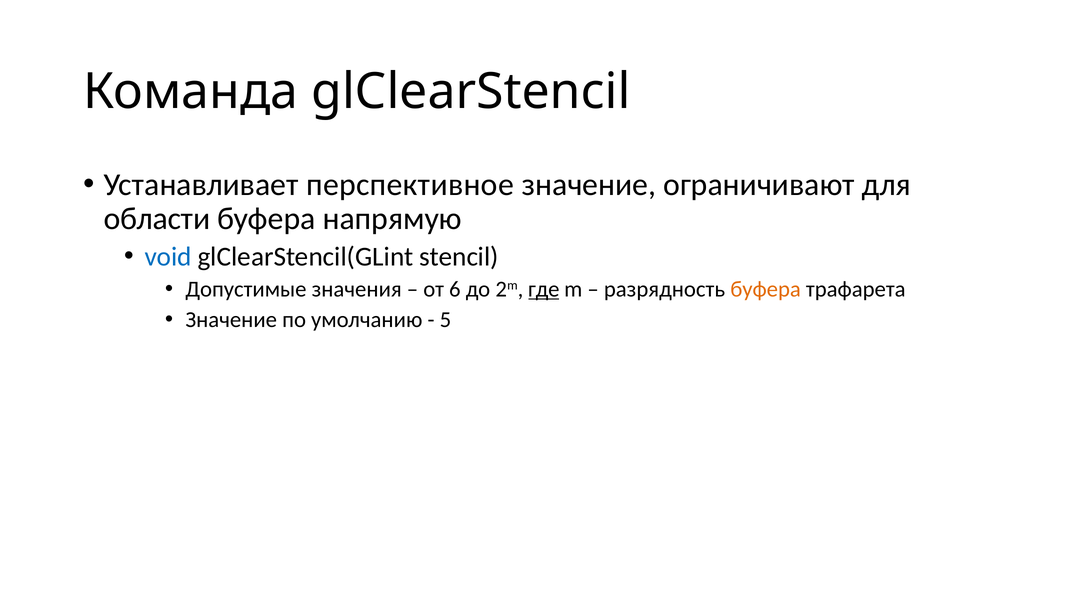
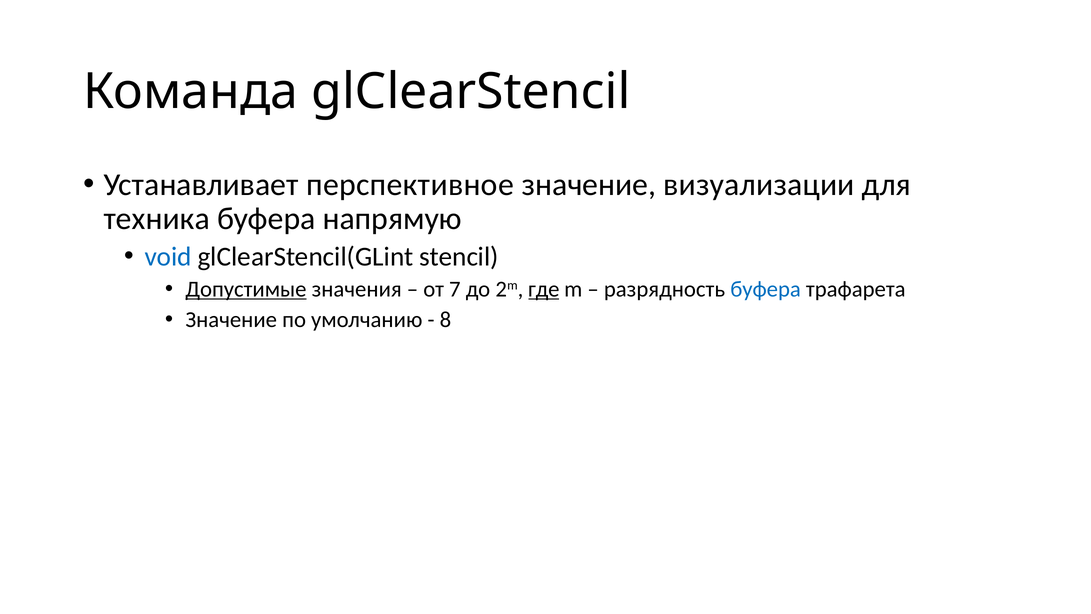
ограничивают: ограничивают -> визуализации
области: области -> техника
Допустимые underline: none -> present
6: 6 -> 7
буфера at (766, 289) colour: orange -> blue
5: 5 -> 8
